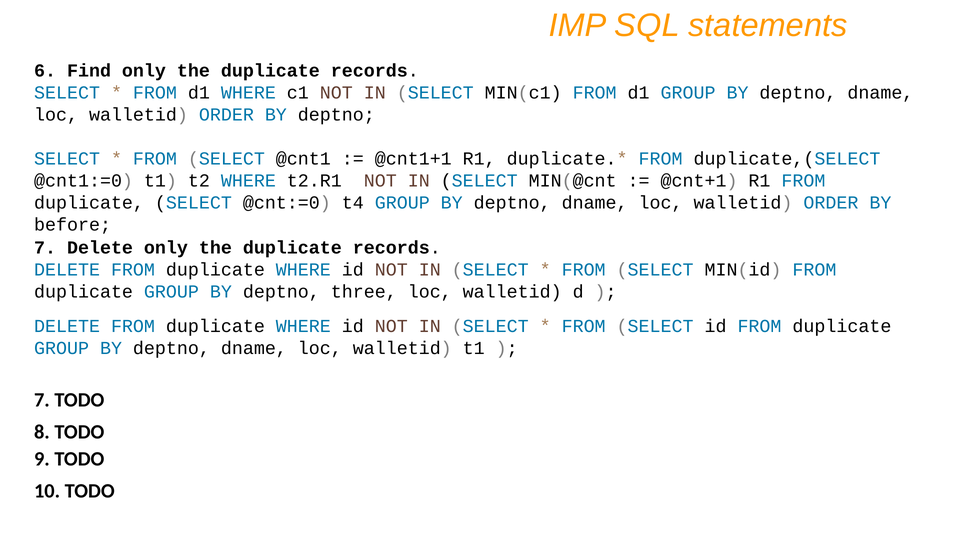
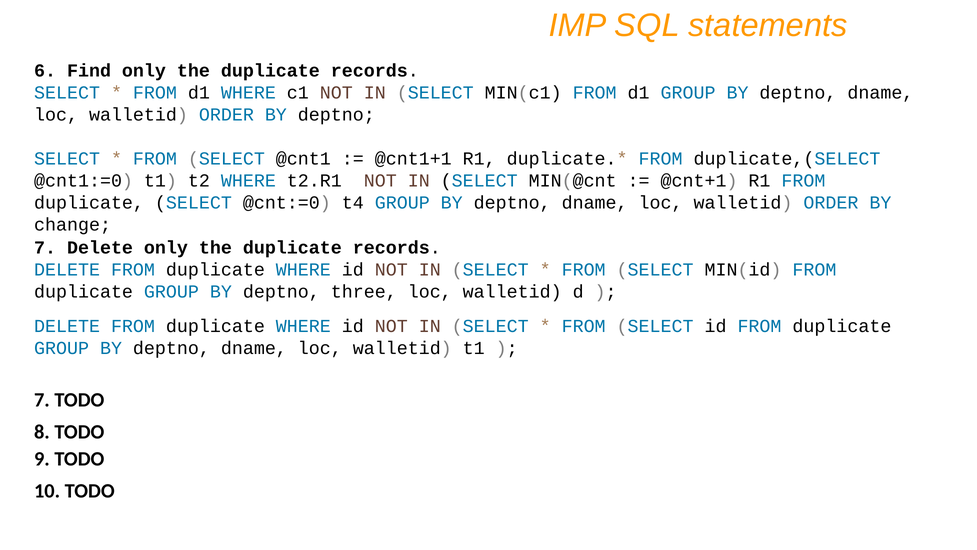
before: before -> change
